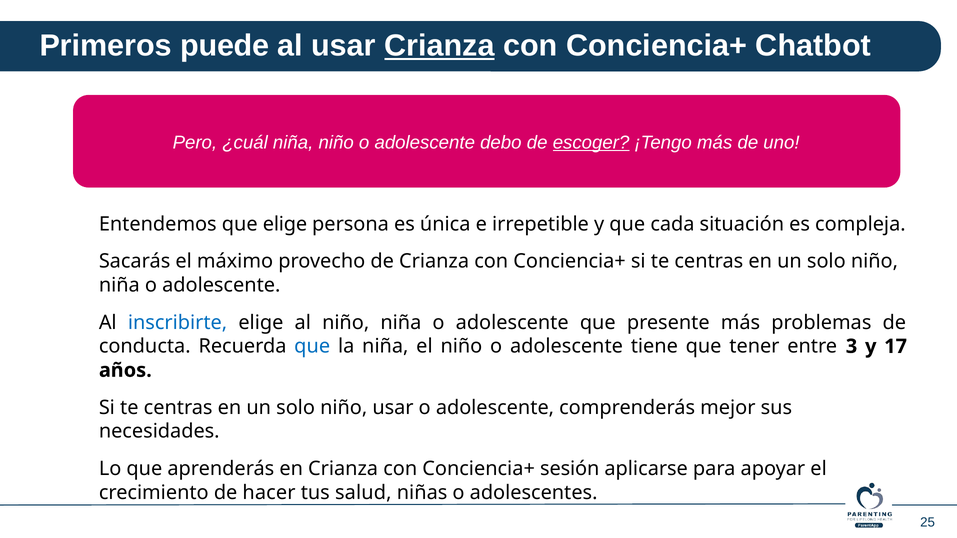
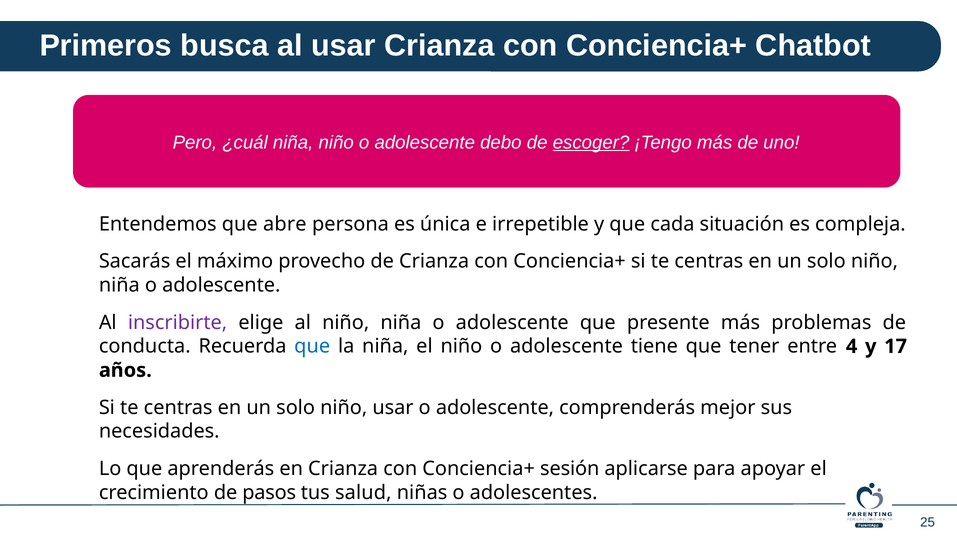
puede: puede -> busca
Crianza at (440, 46) underline: present -> none
que elige: elige -> abre
inscribirte colour: blue -> purple
3: 3 -> 4
hacer: hacer -> pasos
